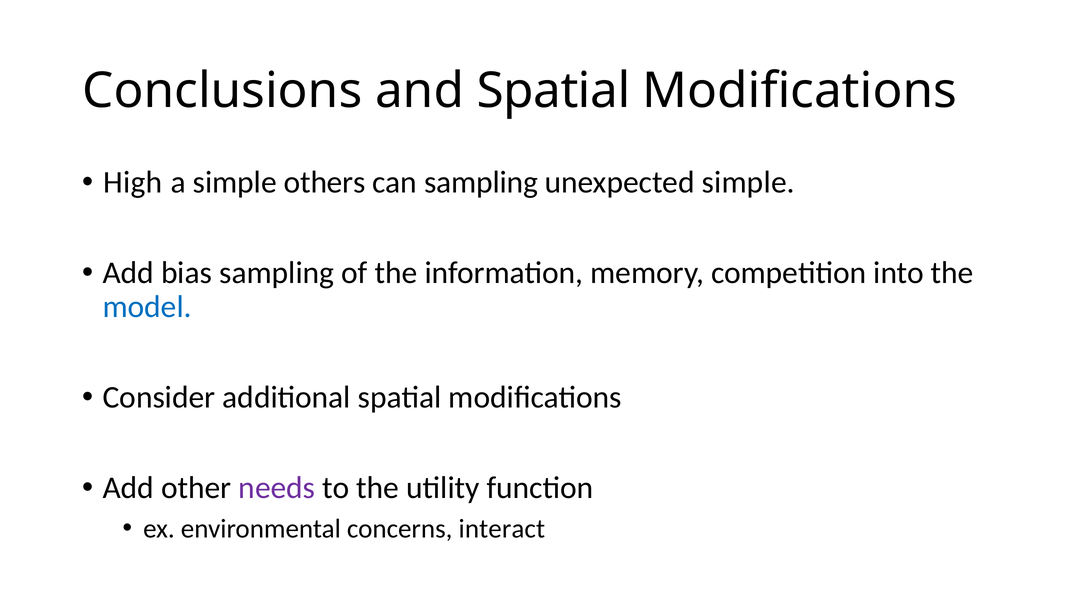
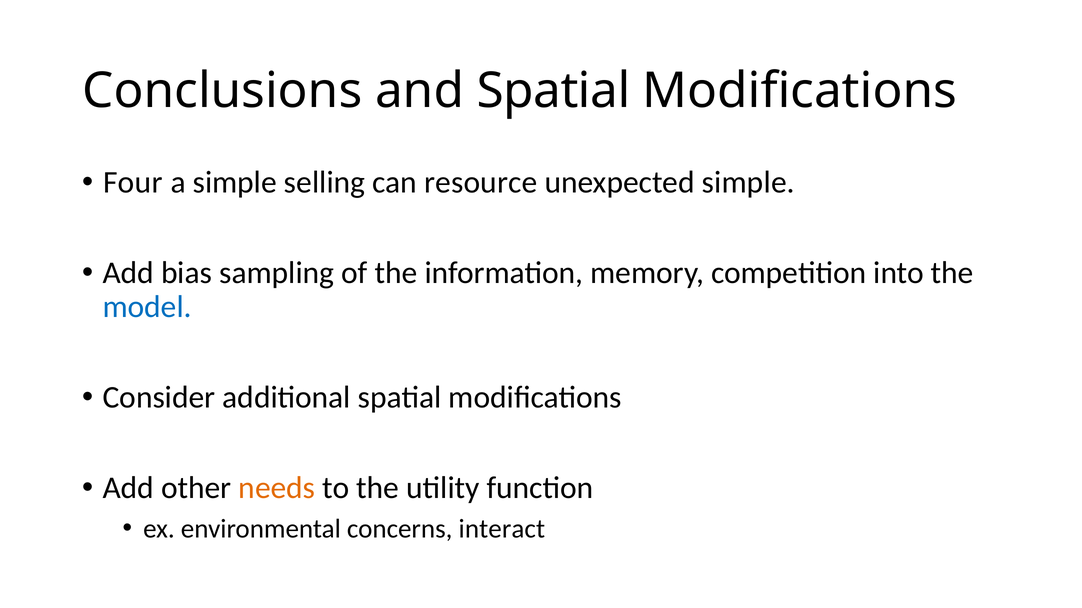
High: High -> Four
others: others -> selling
can sampling: sampling -> resource
needs colour: purple -> orange
